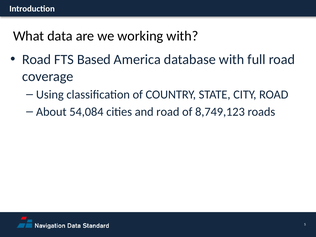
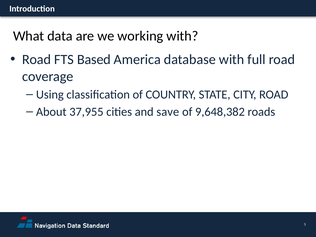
54,084: 54,084 -> 37,955
and road: road -> save
8,749,123: 8,749,123 -> 9,648,382
